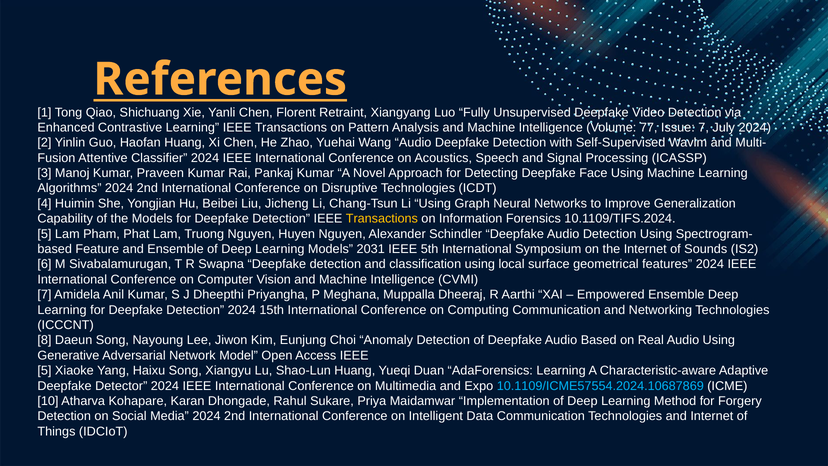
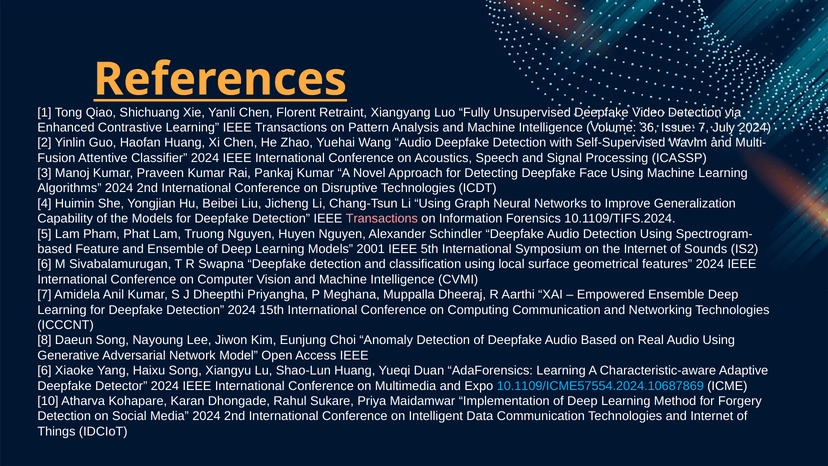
77: 77 -> 36
Transactions at (382, 219) colour: yellow -> pink
2031: 2031 -> 2001
5 at (44, 371): 5 -> 6
